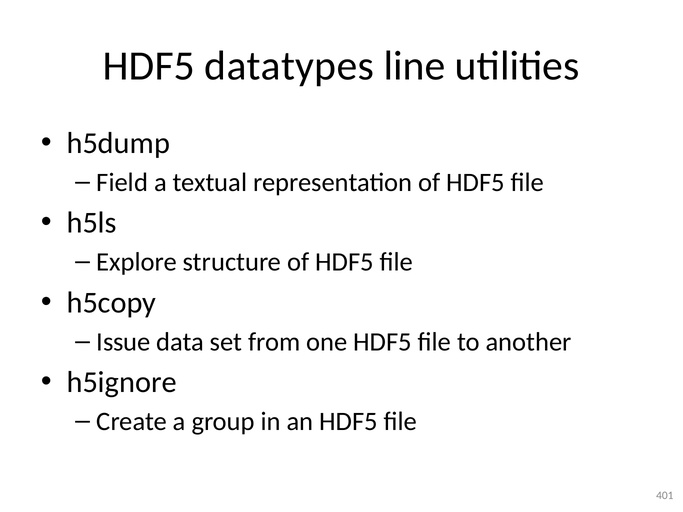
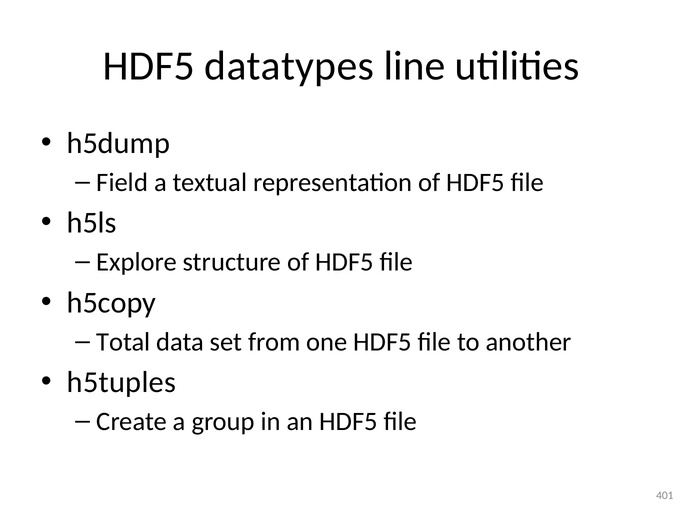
Issue: Issue -> Total
h5ignore: h5ignore -> h5tuples
